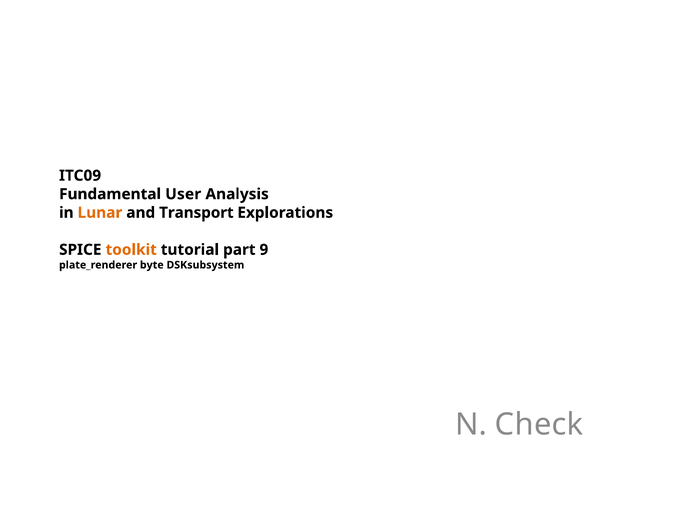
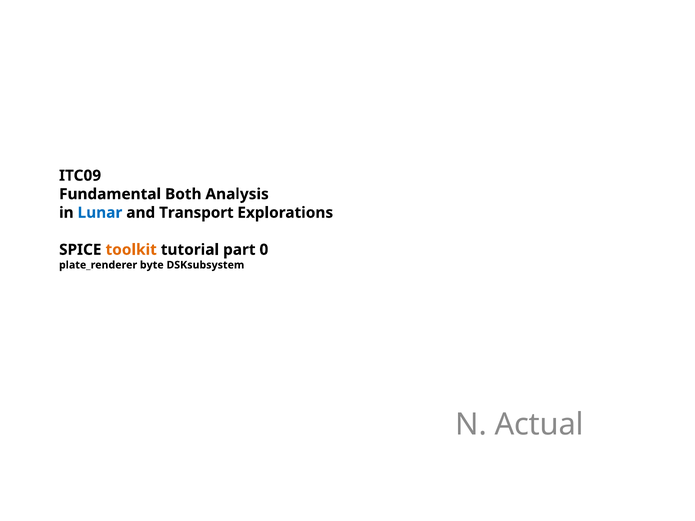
User: User -> Both
Lunar colour: orange -> blue
9: 9 -> 0
Check: Check -> Actual
